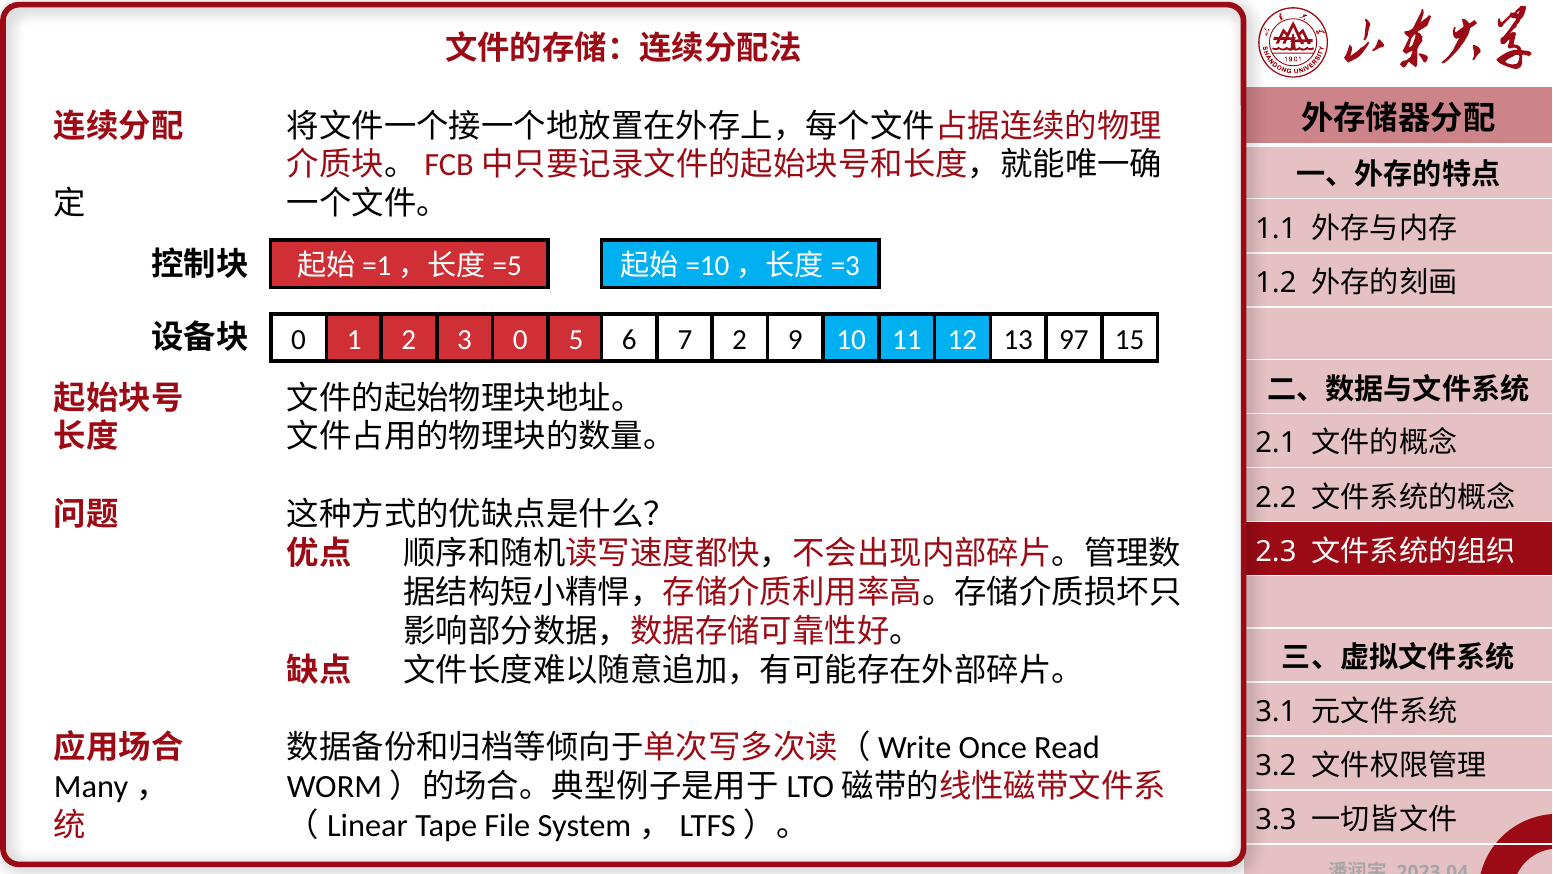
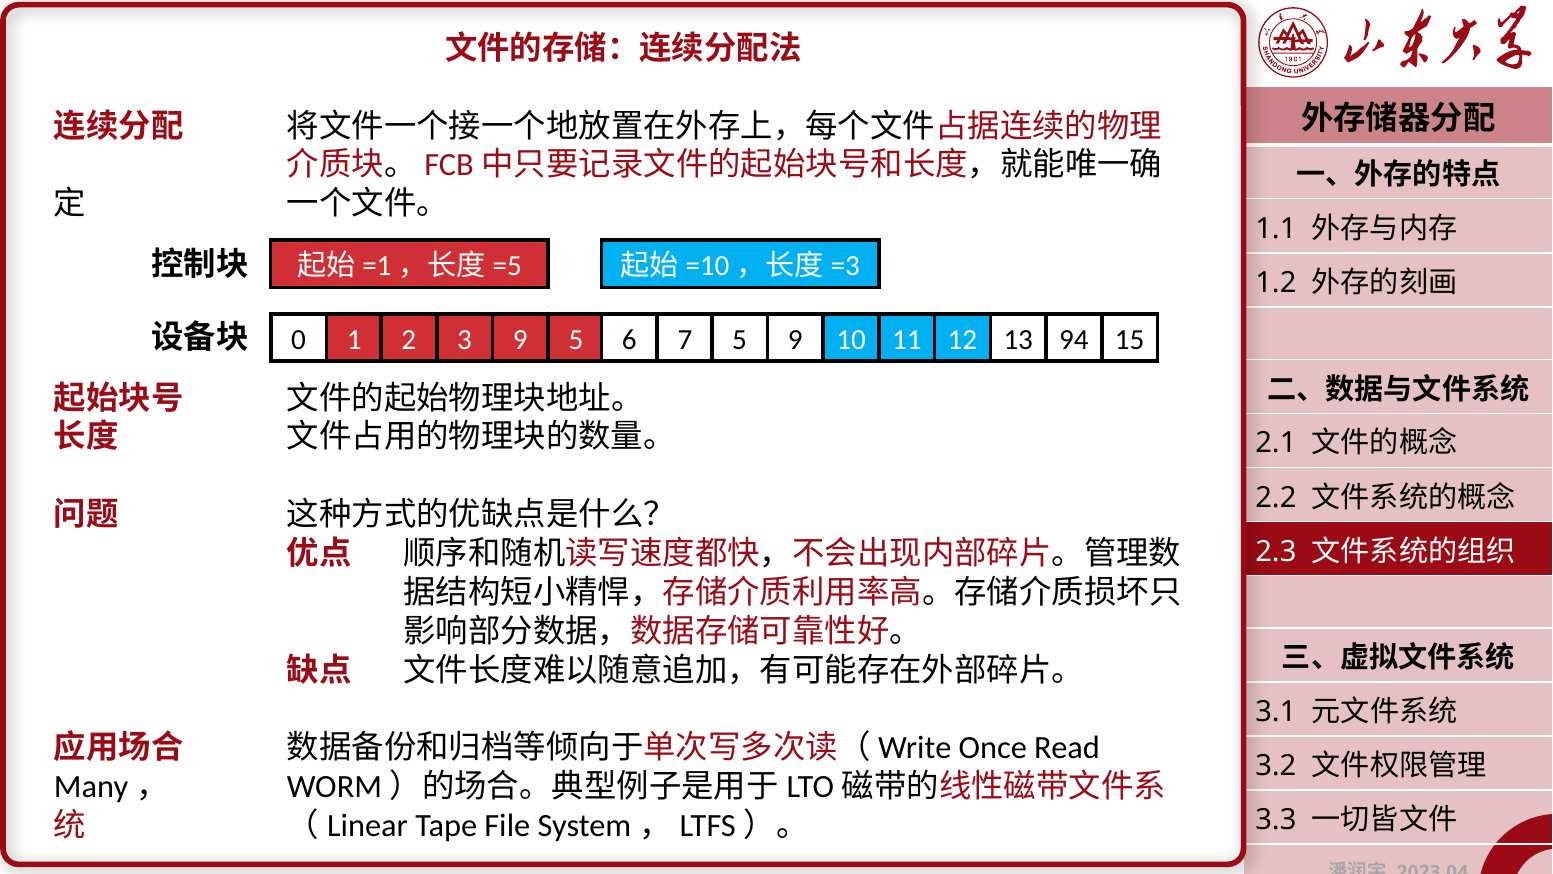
3 0: 0 -> 9
7 2: 2 -> 5
97: 97 -> 94
